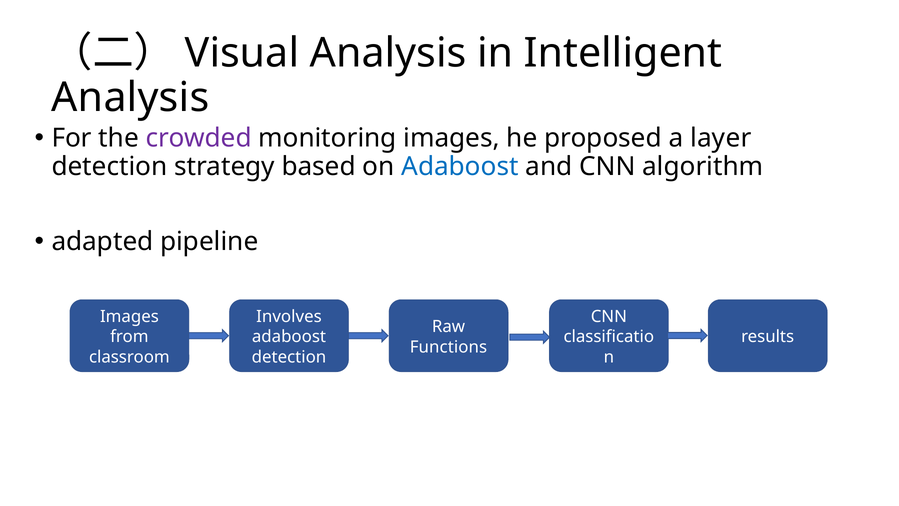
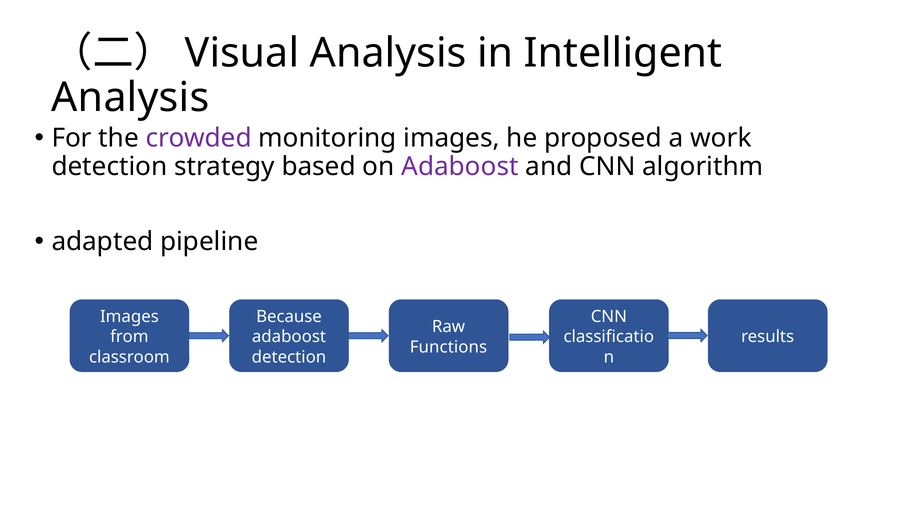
layer: layer -> work
Adaboost at (460, 166) colour: blue -> purple
Involves: Involves -> Because
